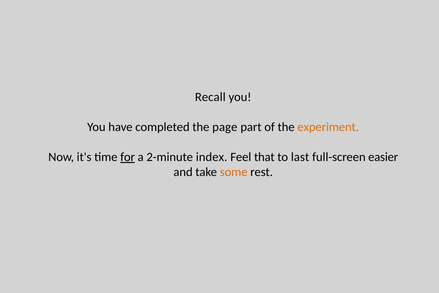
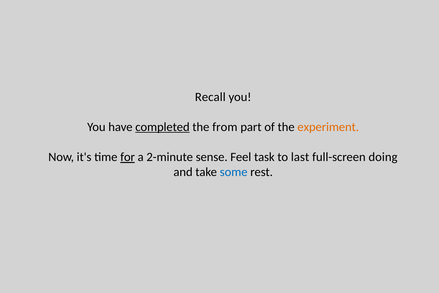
completed underline: none -> present
page: page -> from
index: index -> sense
that: that -> task
easier: easier -> doing
some colour: orange -> blue
